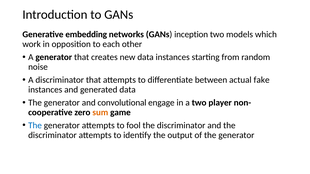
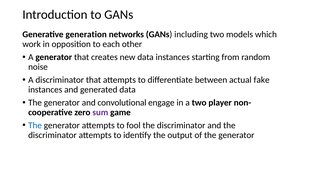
embedding: embedding -> generation
inception: inception -> including
sum colour: orange -> purple
